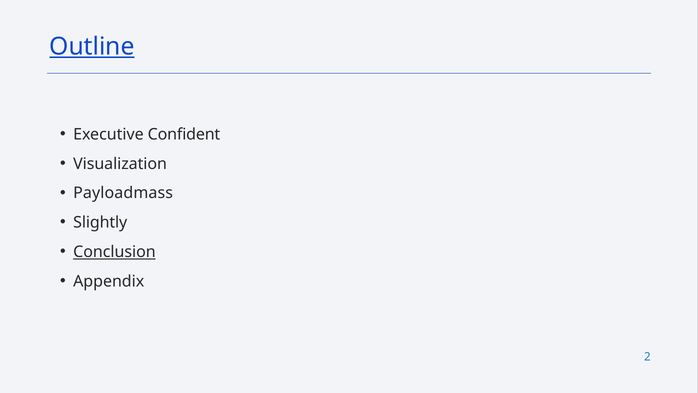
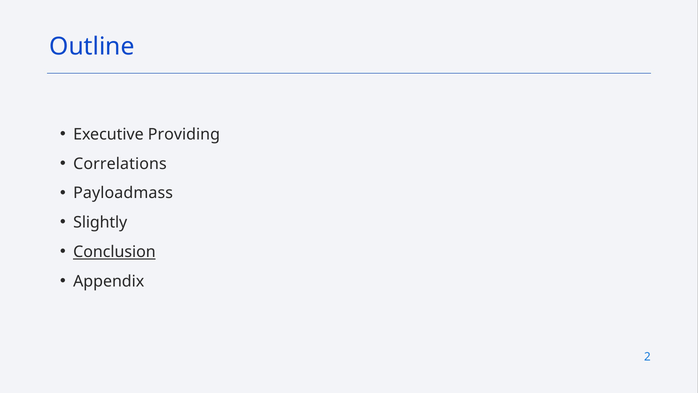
Outline underline: present -> none
Confident: Confident -> Providing
Visualization: Visualization -> Correlations
